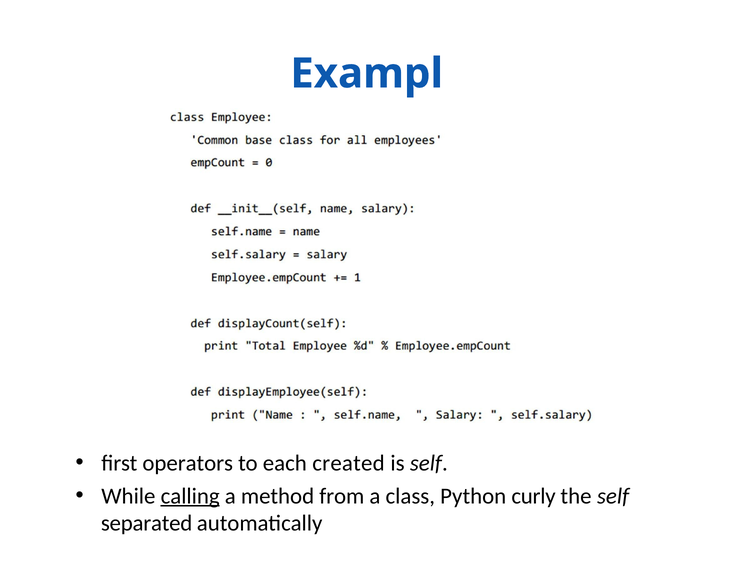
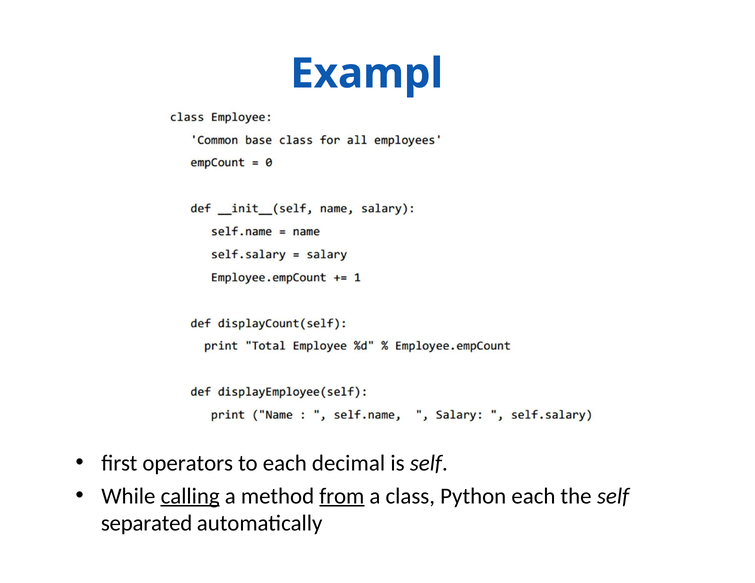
created: created -> decimal
from underline: none -> present
Python curly: curly -> each
